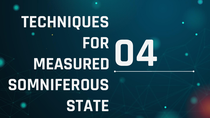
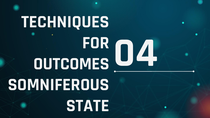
MEASURED: MEASURED -> OUTCOMES
